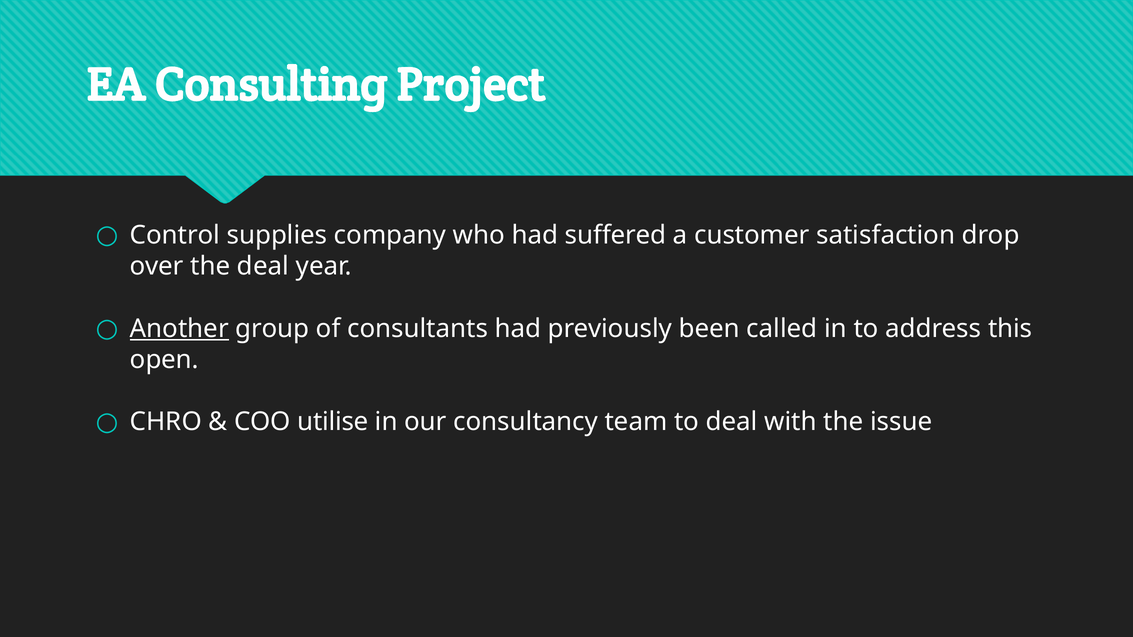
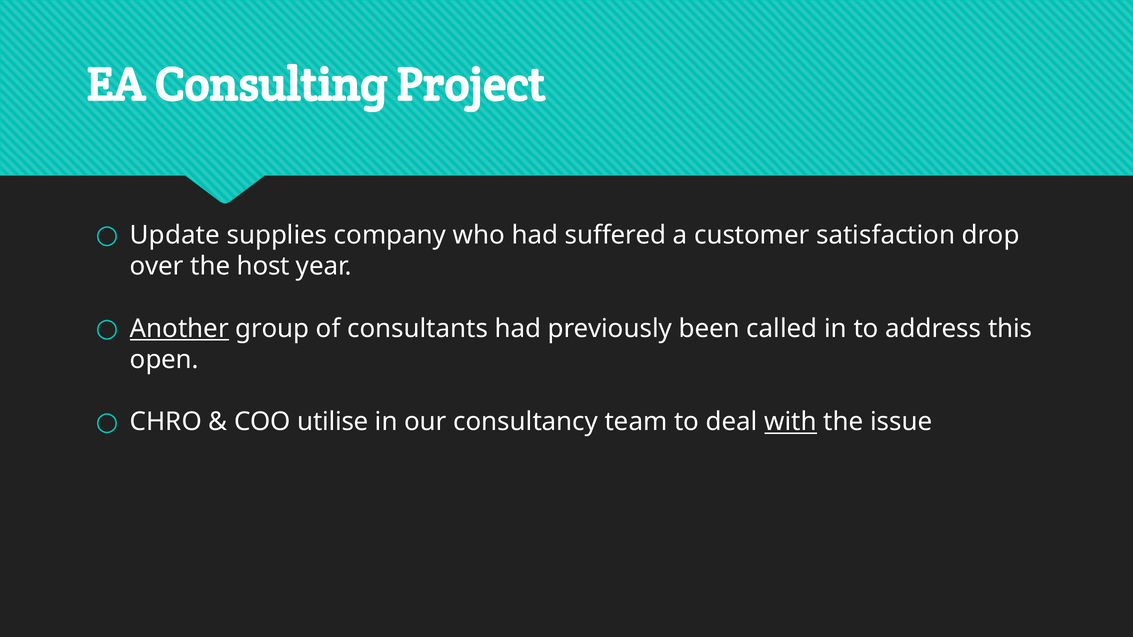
Control: Control -> Update
the deal: deal -> host
with underline: none -> present
